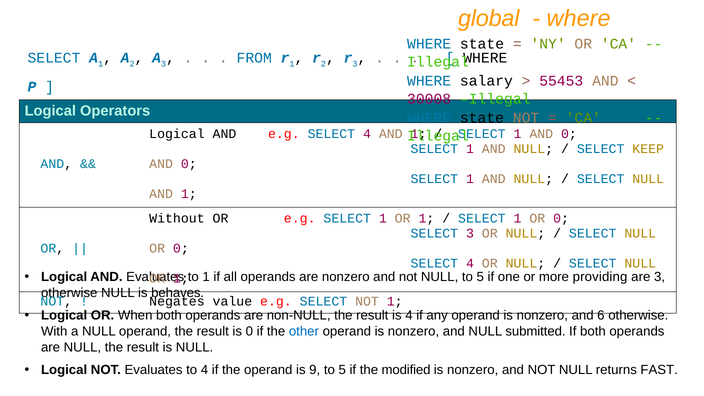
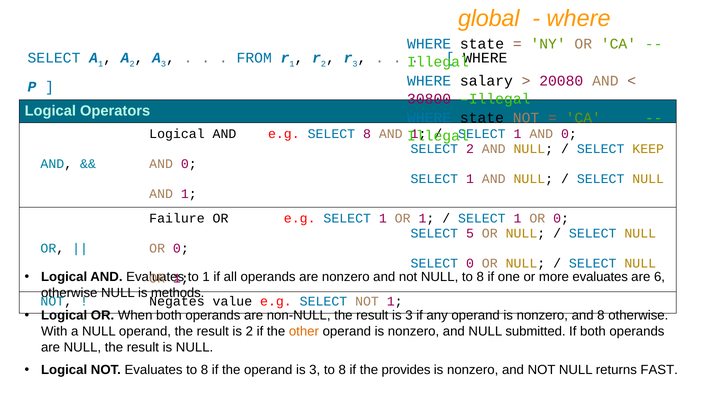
55453: 55453 -> 20080
30008: 30008 -> 30800
e.g SELECT 4: 4 -> 8
1 at (470, 149): 1 -> 2
Without: Without -> Failure
SELECT 3: 3 -> 5
4 at (470, 264): 4 -> 0
NULL to 5: 5 -> 8
more providing: providing -> evaluates
are 3: 3 -> 6
behaves: behaves -> methods
result is 4: 4 -> 3
and 6: 6 -> 8
is 0: 0 -> 2
other colour: blue -> orange
Evaluates to 4: 4 -> 8
operand is 9: 9 -> 3
5 at (342, 370): 5 -> 8
modified: modified -> provides
